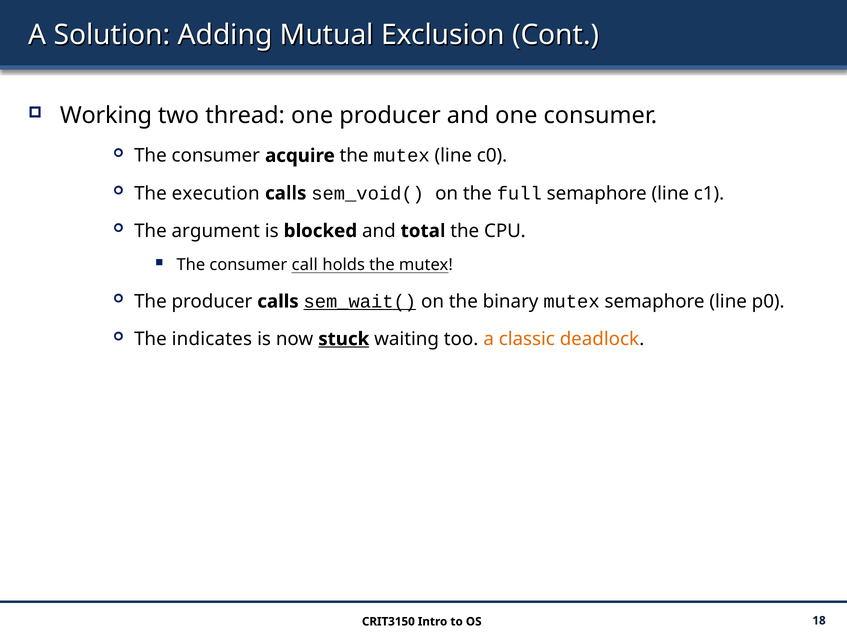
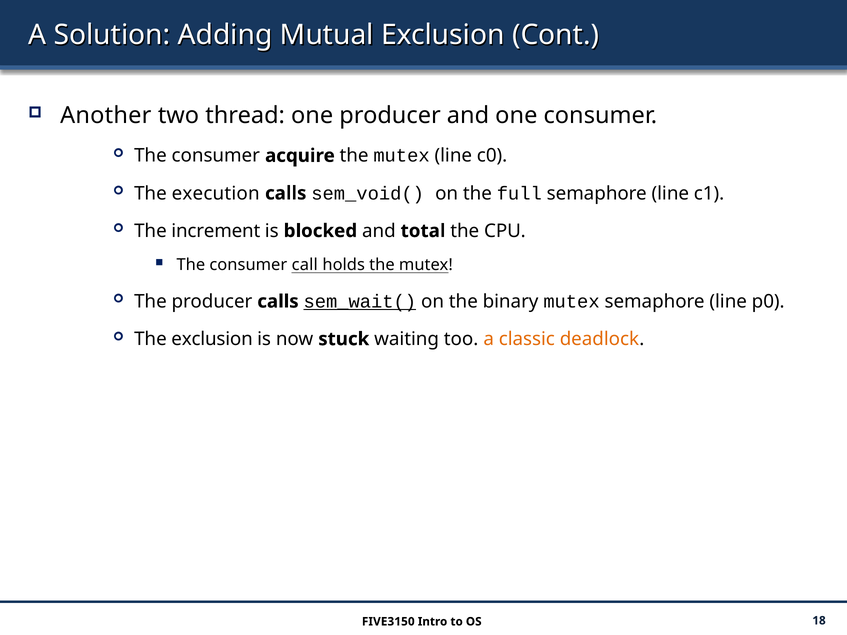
Working: Working -> Another
argument: argument -> increment
The indicates: indicates -> exclusion
stuck underline: present -> none
CRIT3150: CRIT3150 -> FIVE3150
